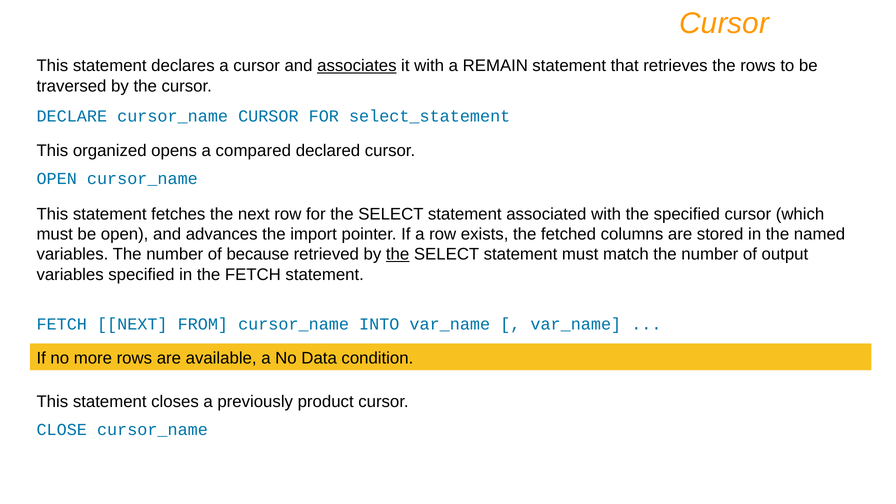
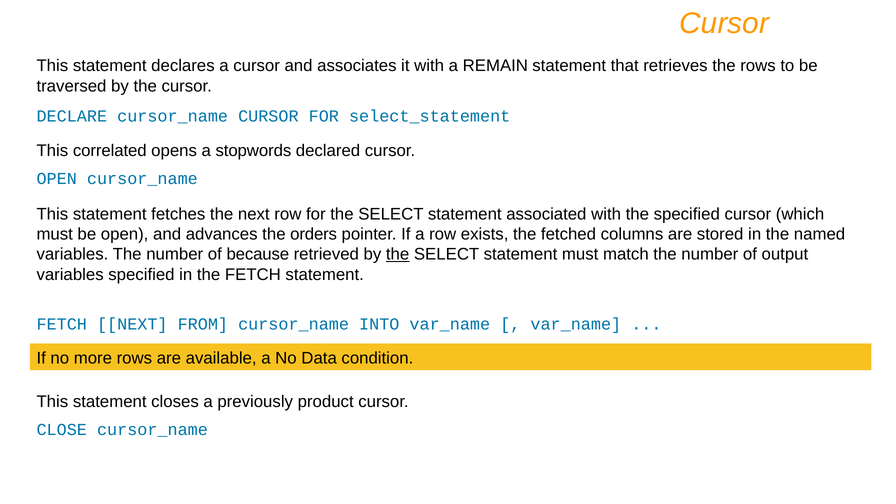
associates underline: present -> none
organized: organized -> correlated
compared: compared -> stopwords
import: import -> orders
